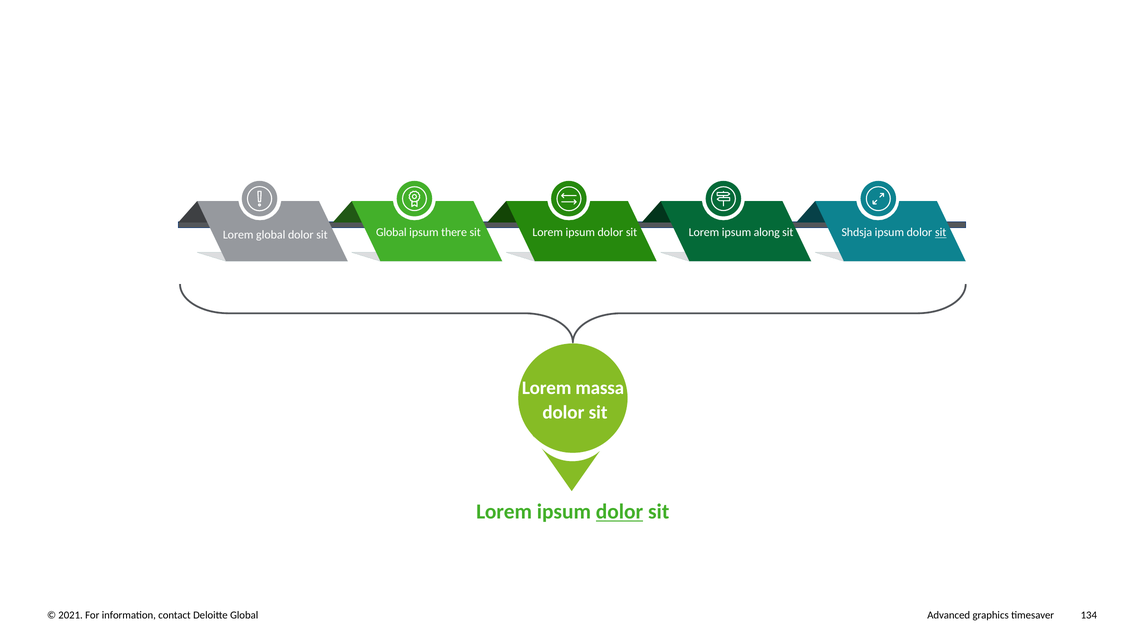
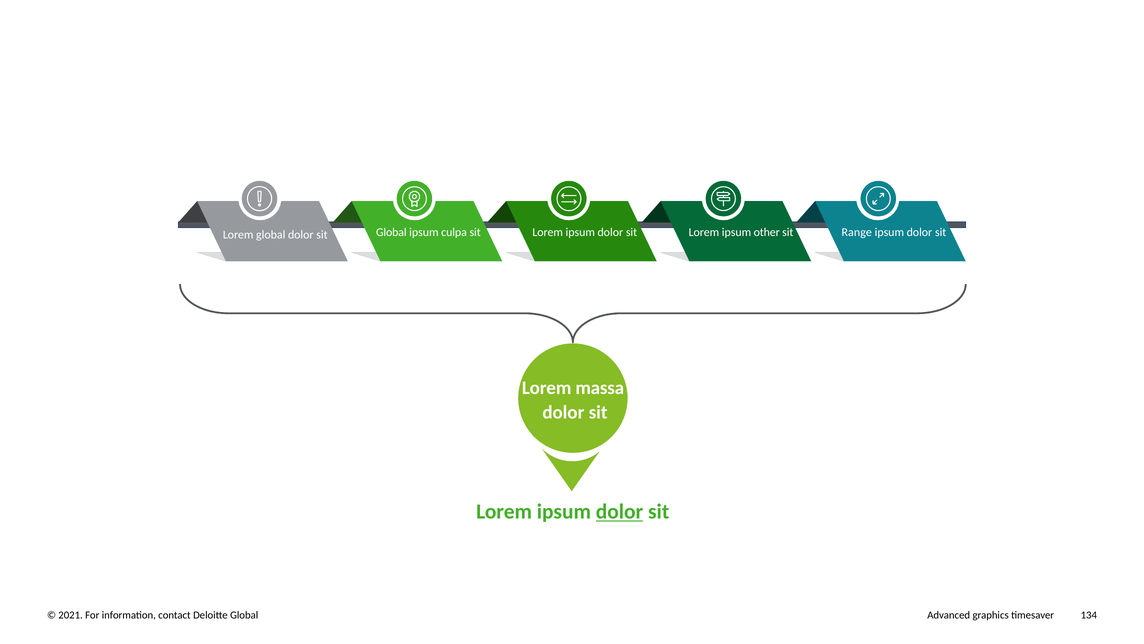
there: there -> culpa
along: along -> other
Shdsja: Shdsja -> Range
sit at (941, 232) underline: present -> none
